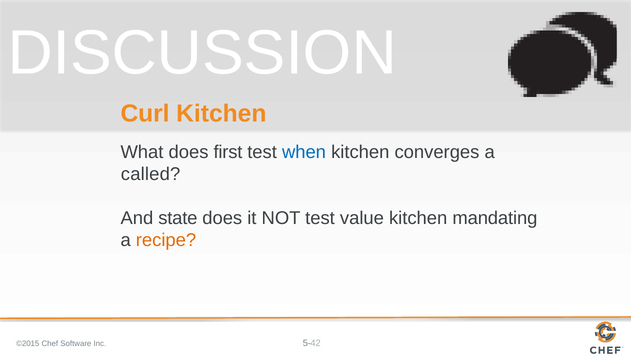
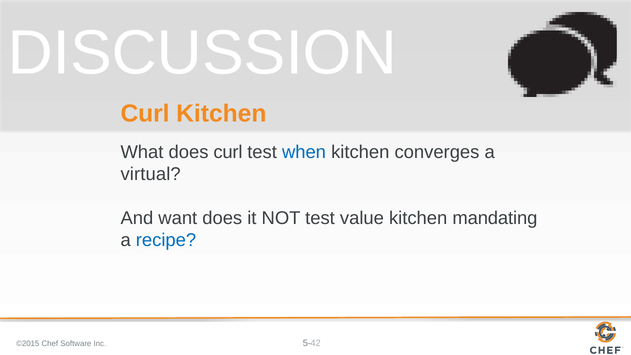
does first: first -> curl
called: called -> virtual
state: state -> want
recipe colour: orange -> blue
